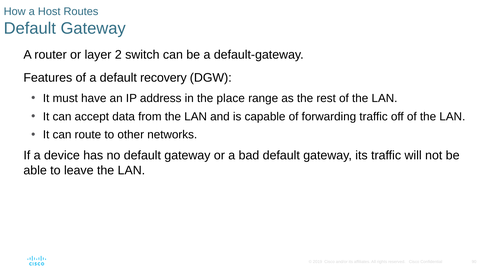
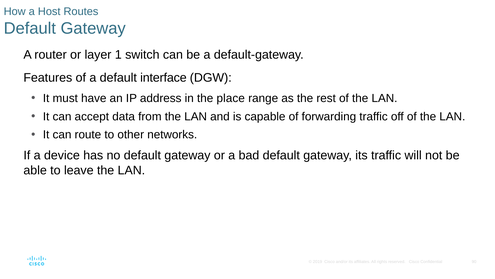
2: 2 -> 1
recovery: recovery -> interface
